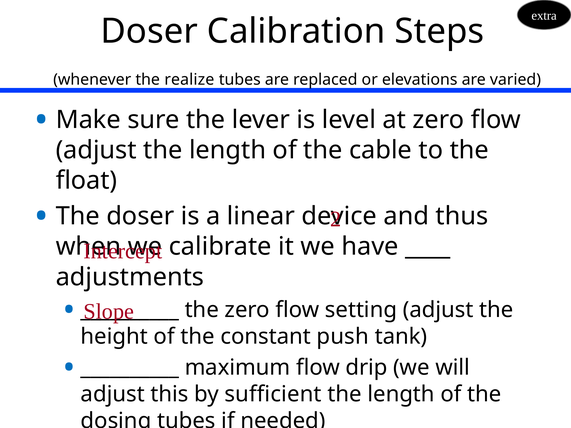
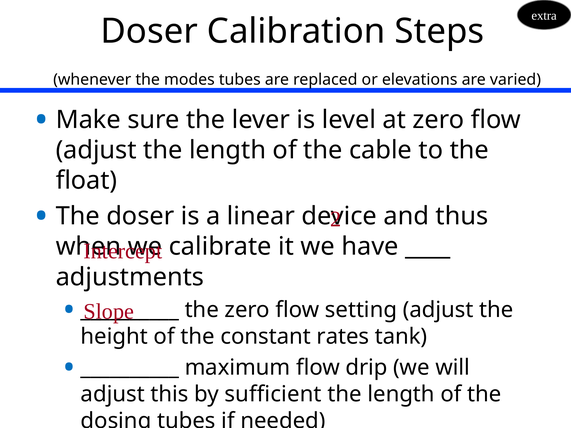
realize: realize -> modes
push: push -> rates
